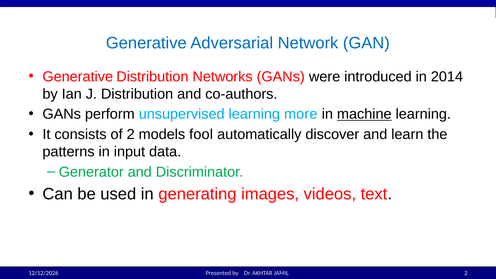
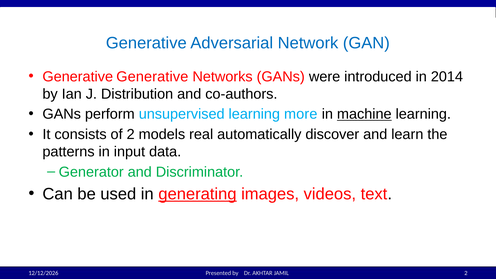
Generative Distribution: Distribution -> Generative
fool: fool -> real
generating underline: none -> present
